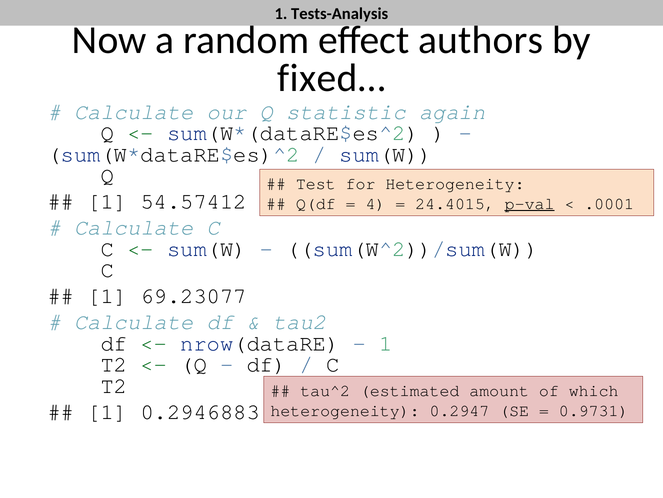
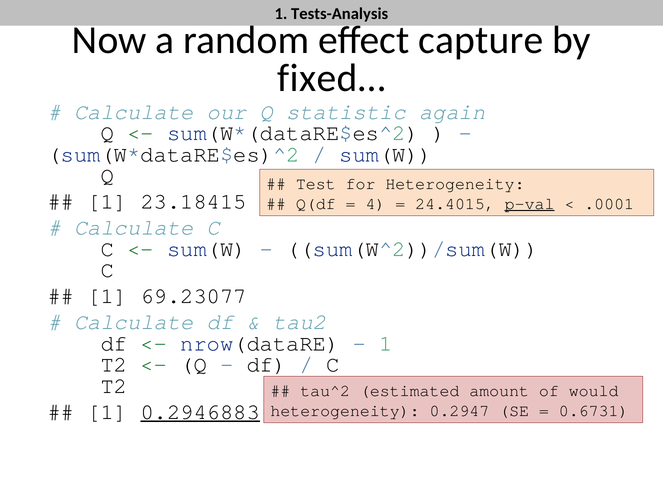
authors: authors -> capture
54.57412: 54.57412 -> 23.18415
which: which -> would
0.2946883 underline: none -> present
0.9731: 0.9731 -> 0.6731
